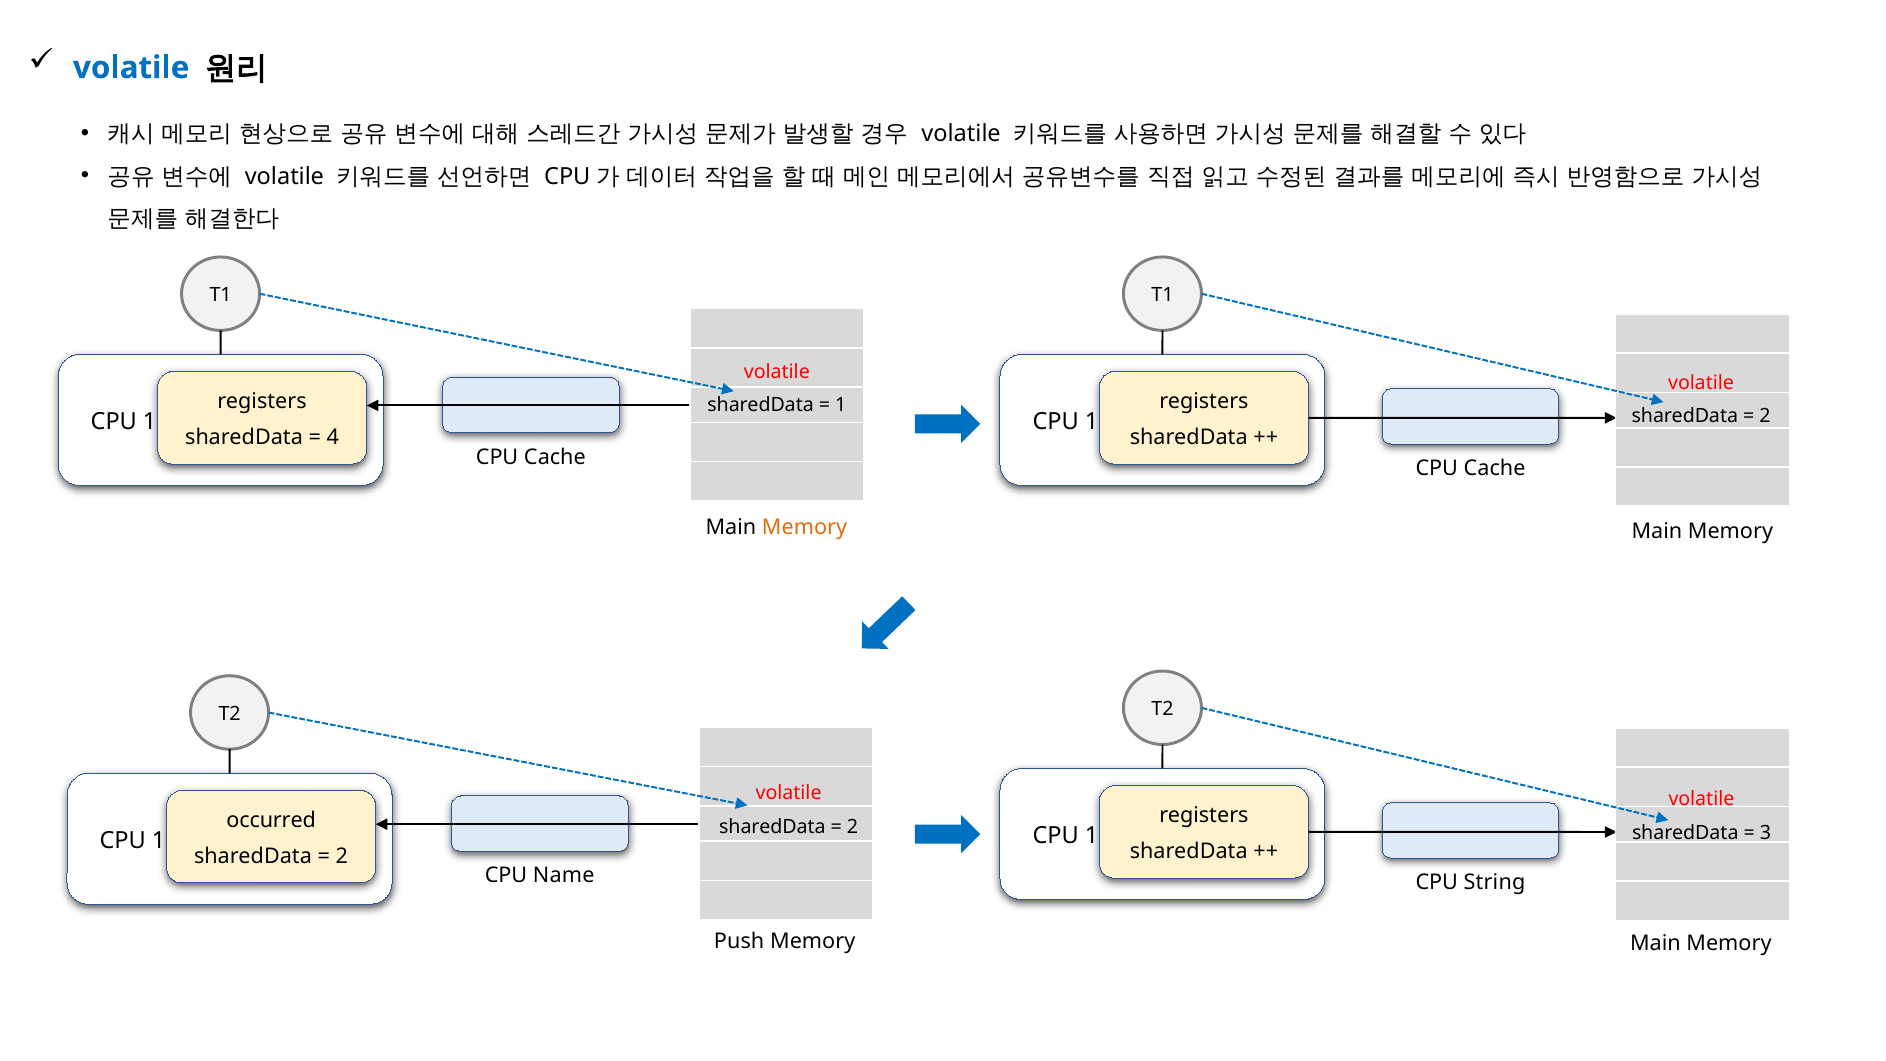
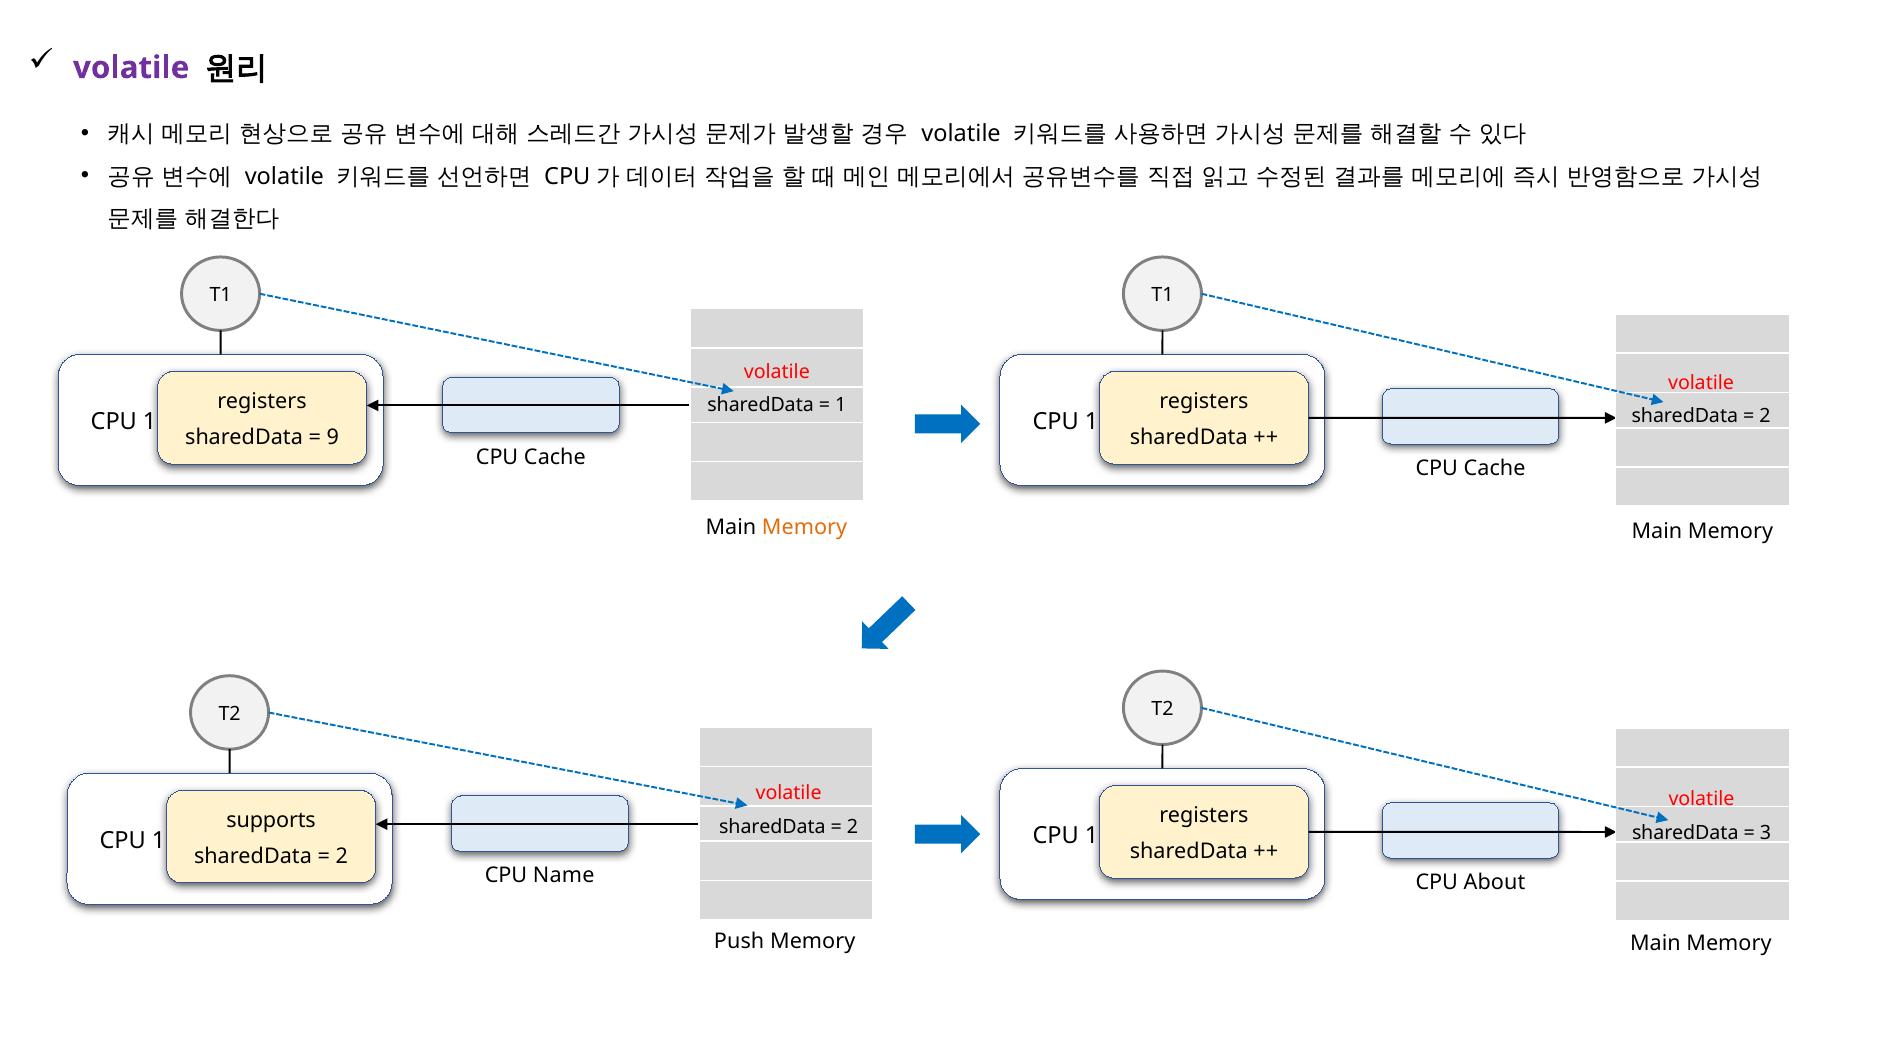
volatile at (131, 68) colour: blue -> purple
4: 4 -> 9
occurred: occurred -> supports
String: String -> About
